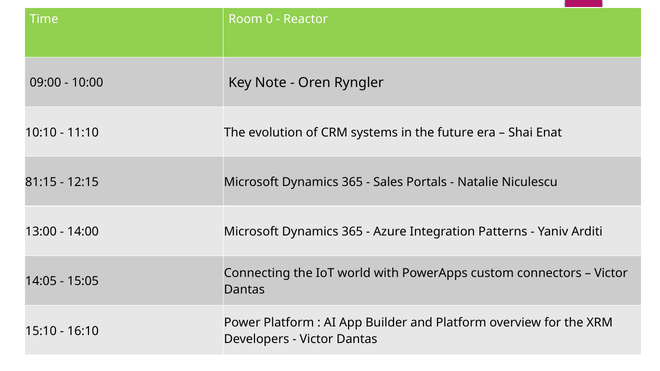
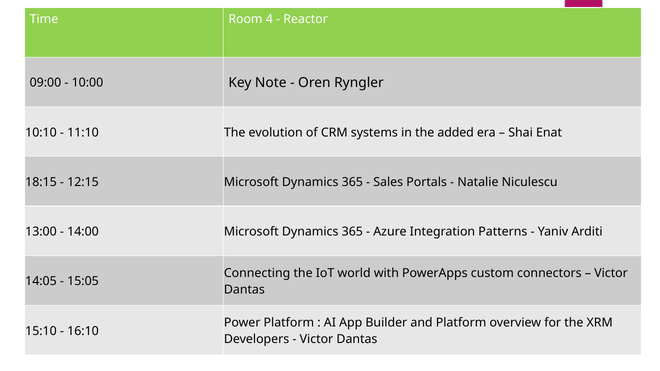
0: 0 -> 4
future: future -> added
81:15: 81:15 -> 18:15
